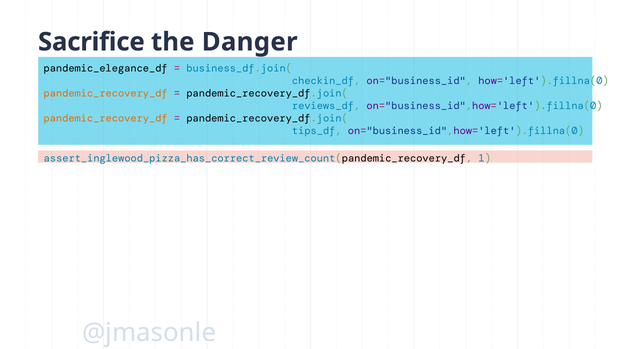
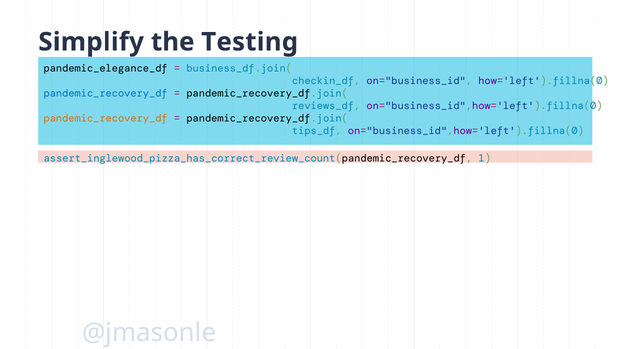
Sacrifice: Sacrifice -> Simplify
Danger: Danger -> Testing
pandemic_recovery_df at (106, 93) colour: orange -> blue
